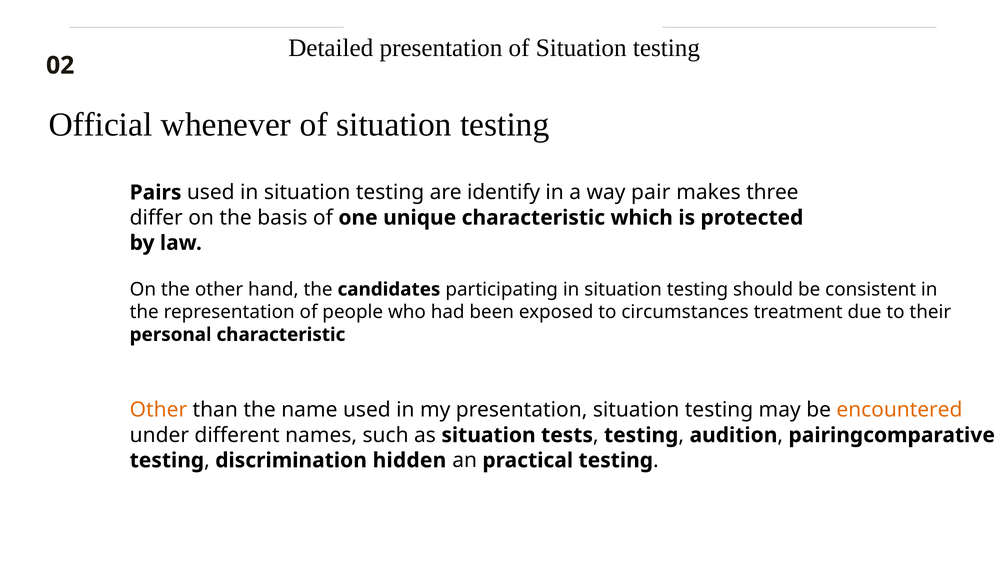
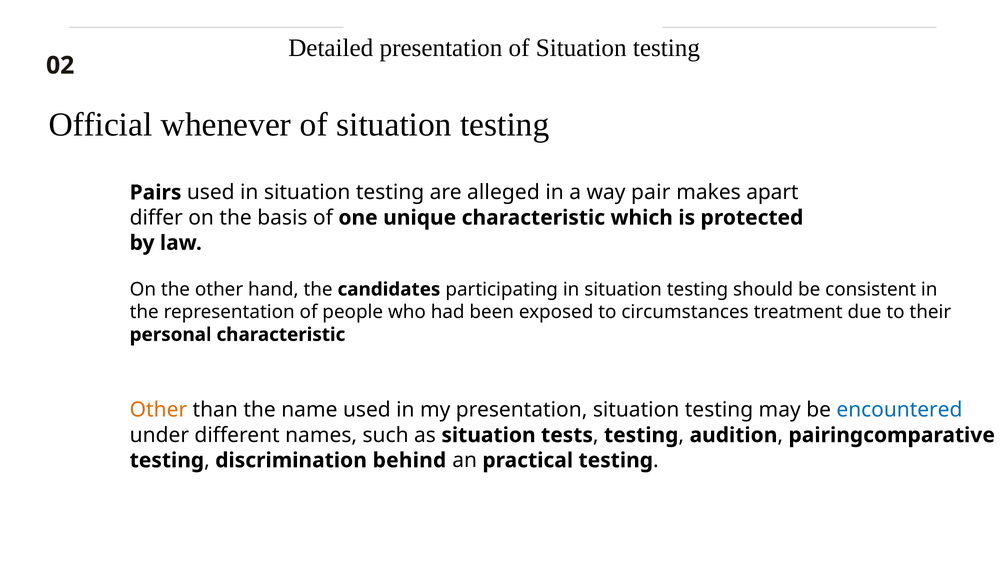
identify: identify -> alleged
three: three -> apart
encountered colour: orange -> blue
hidden: hidden -> behind
